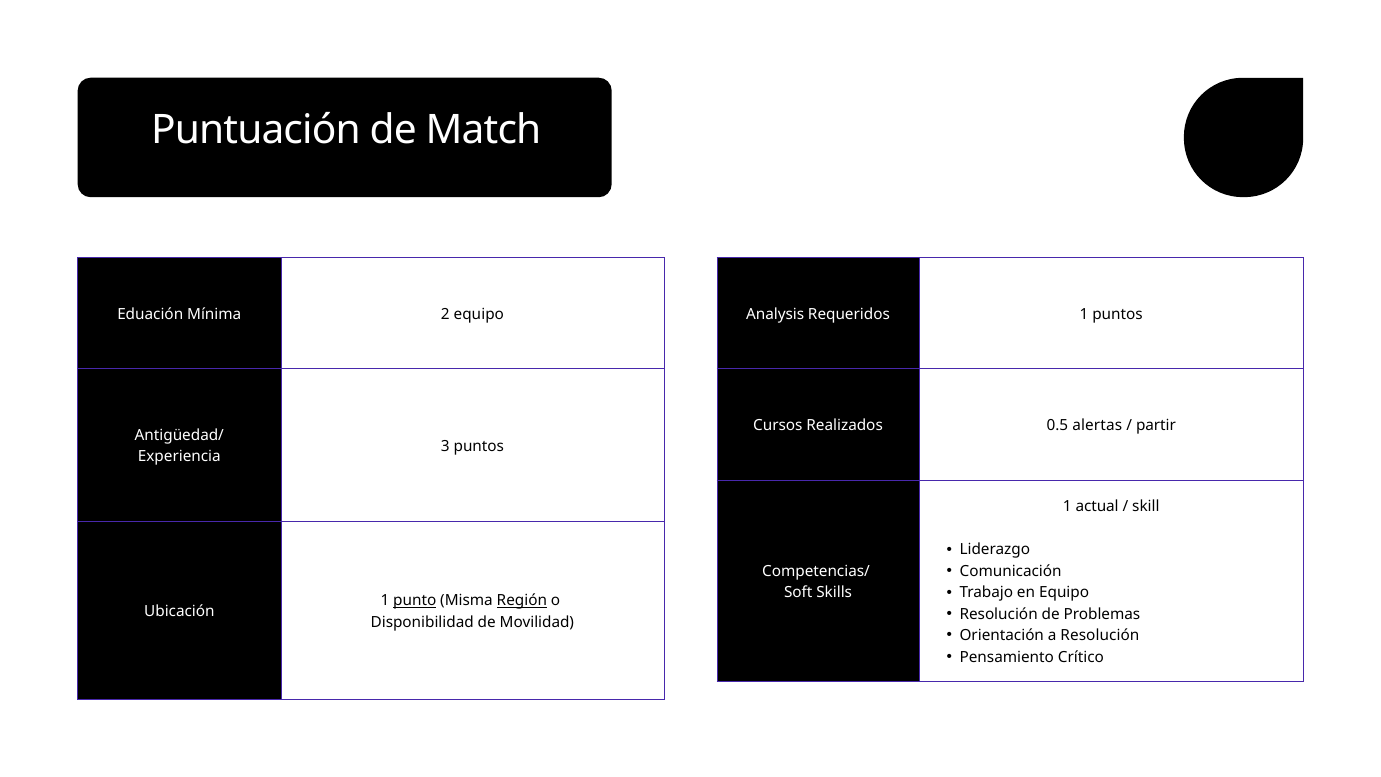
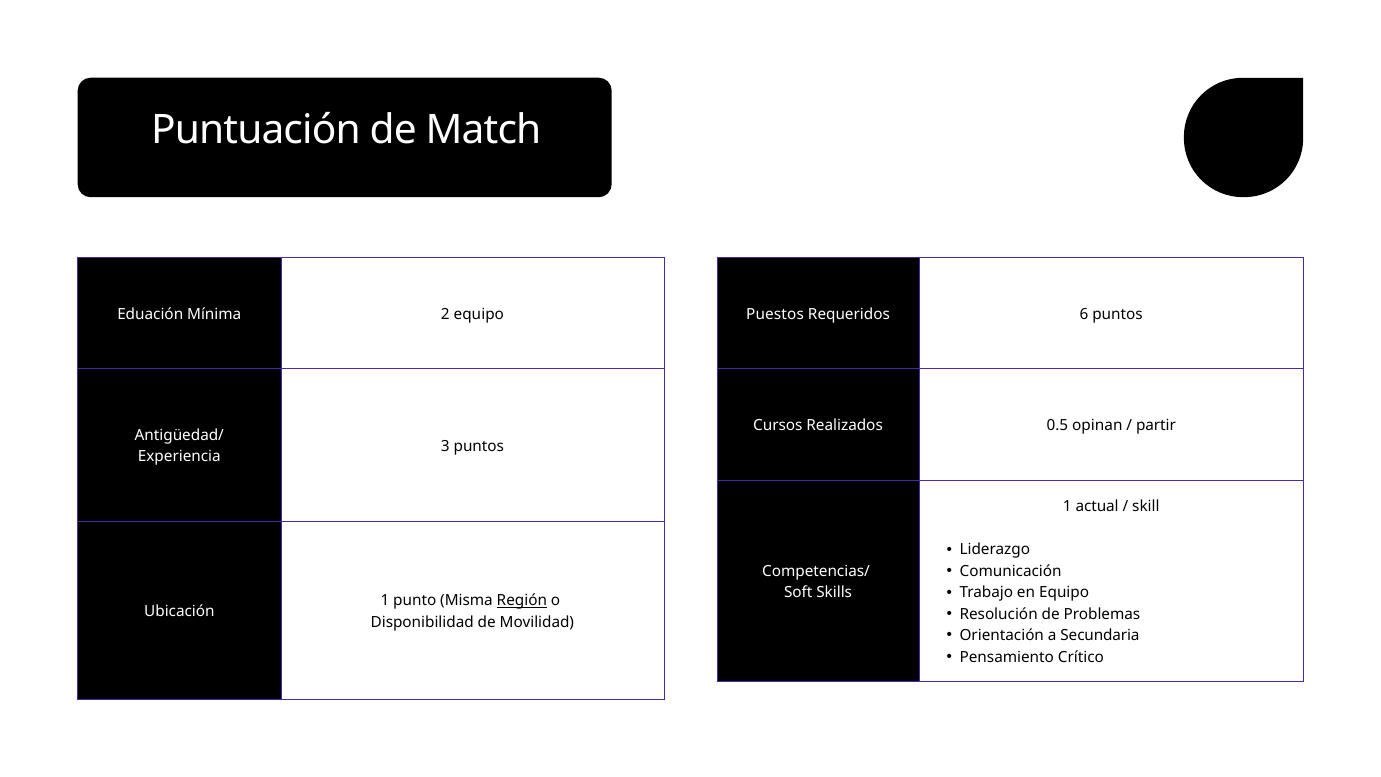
Analysis: Analysis -> Puestos
Requeridos 1: 1 -> 6
alertas: alertas -> opinan
punto underline: present -> none
a Resolución: Resolución -> Secundaria
